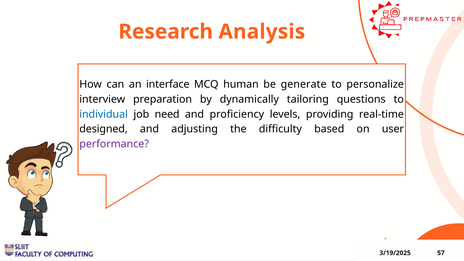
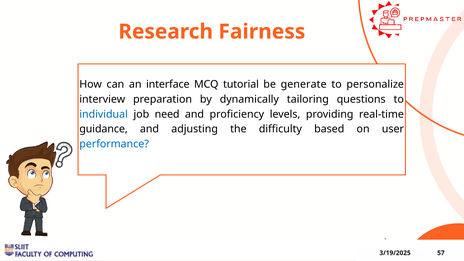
Analysis: Analysis -> Fairness
human: human -> tutorial
designed: designed -> guidance
performance colour: purple -> blue
